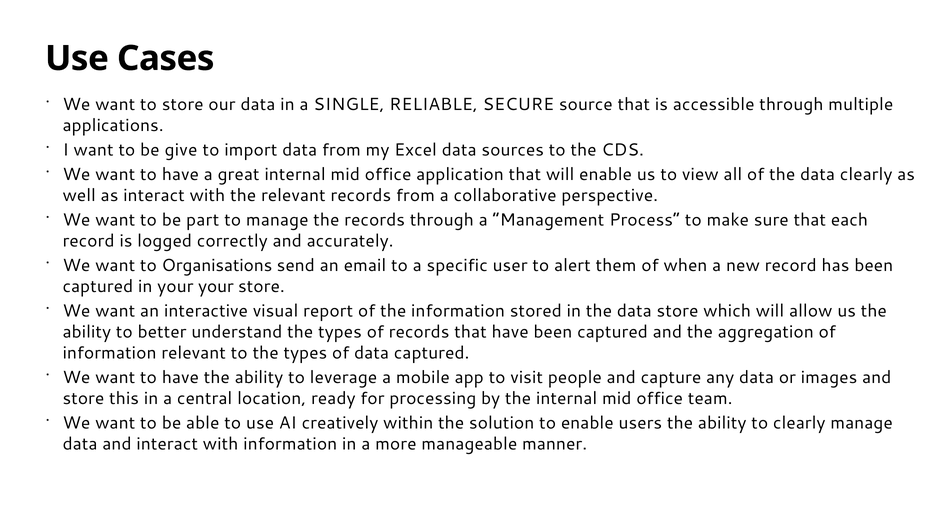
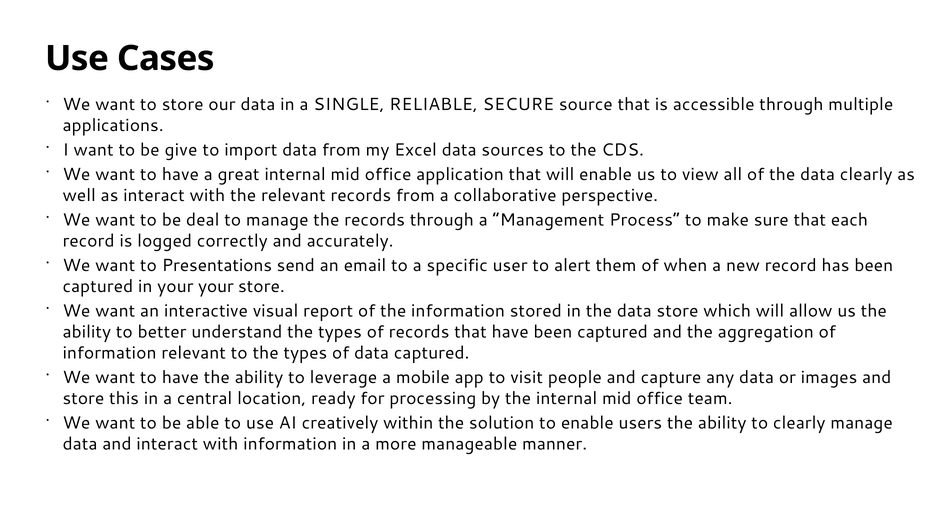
part: part -> deal
Organisations: Organisations -> Presentations
